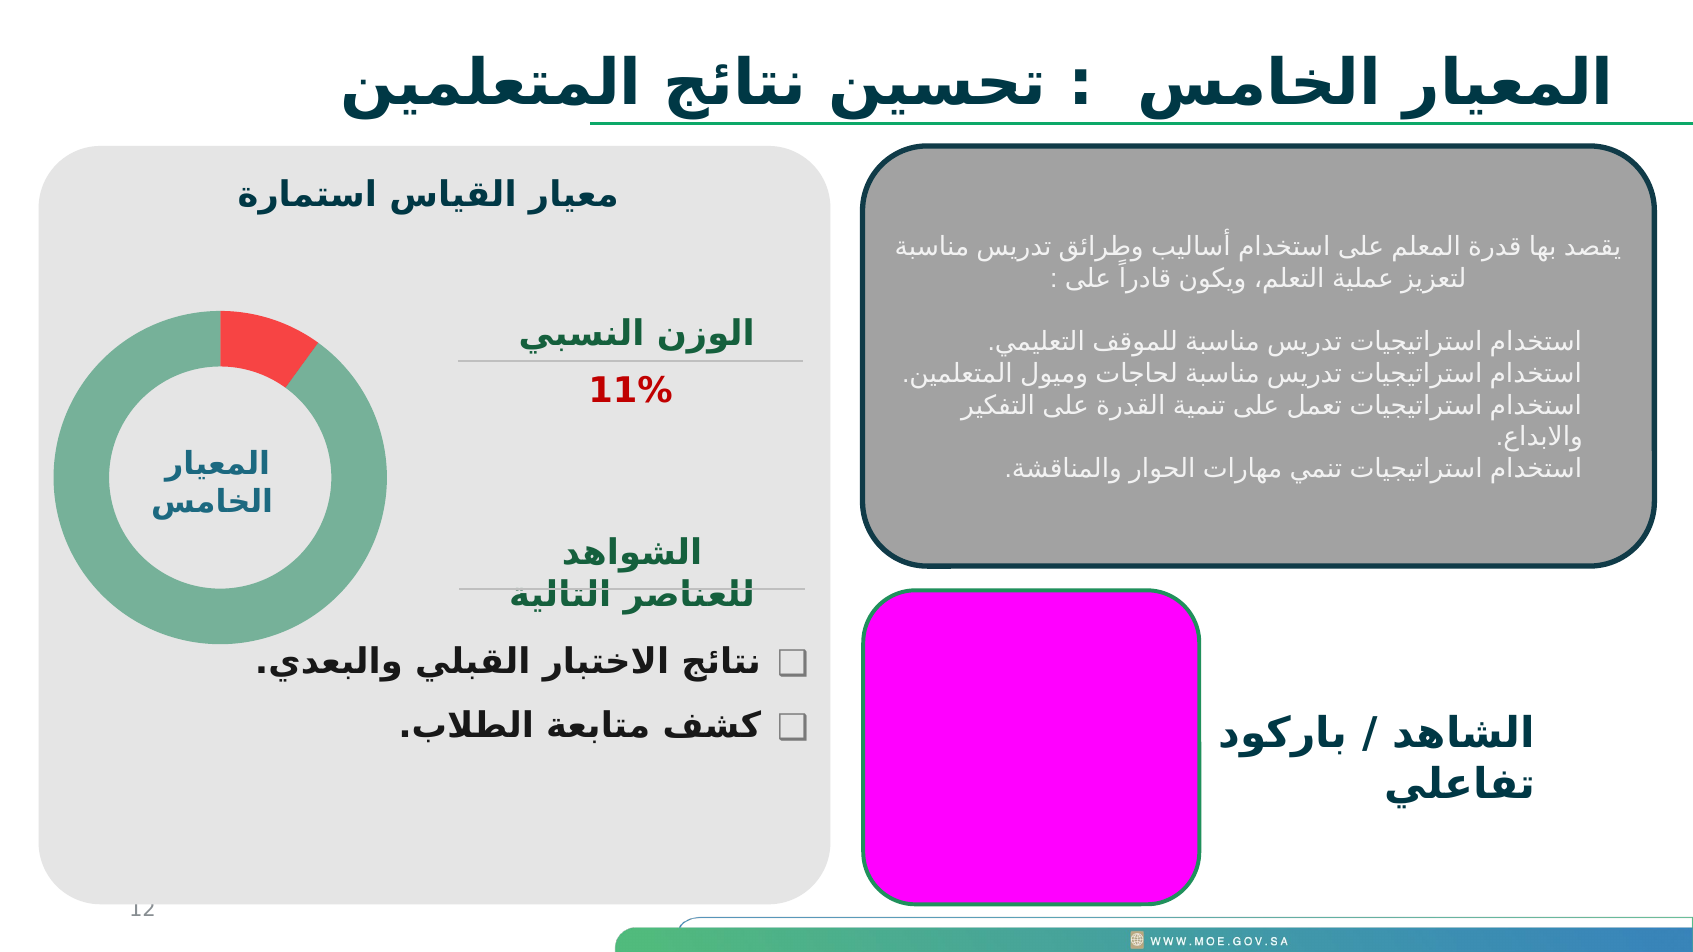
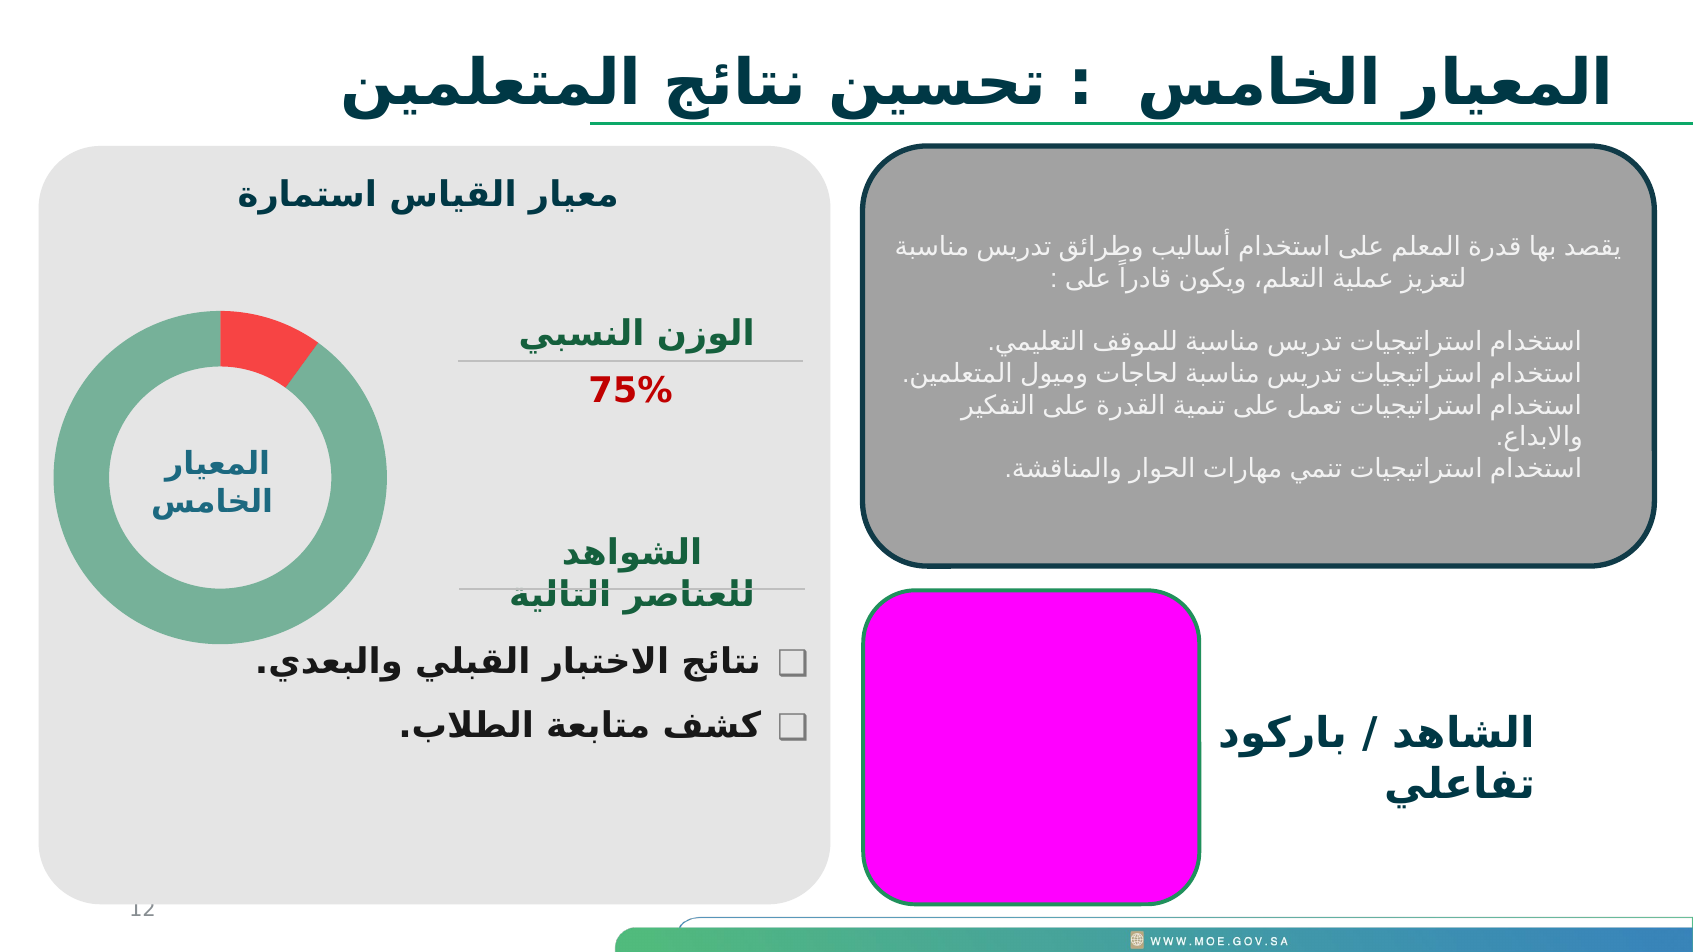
11%: 11% -> 75%
